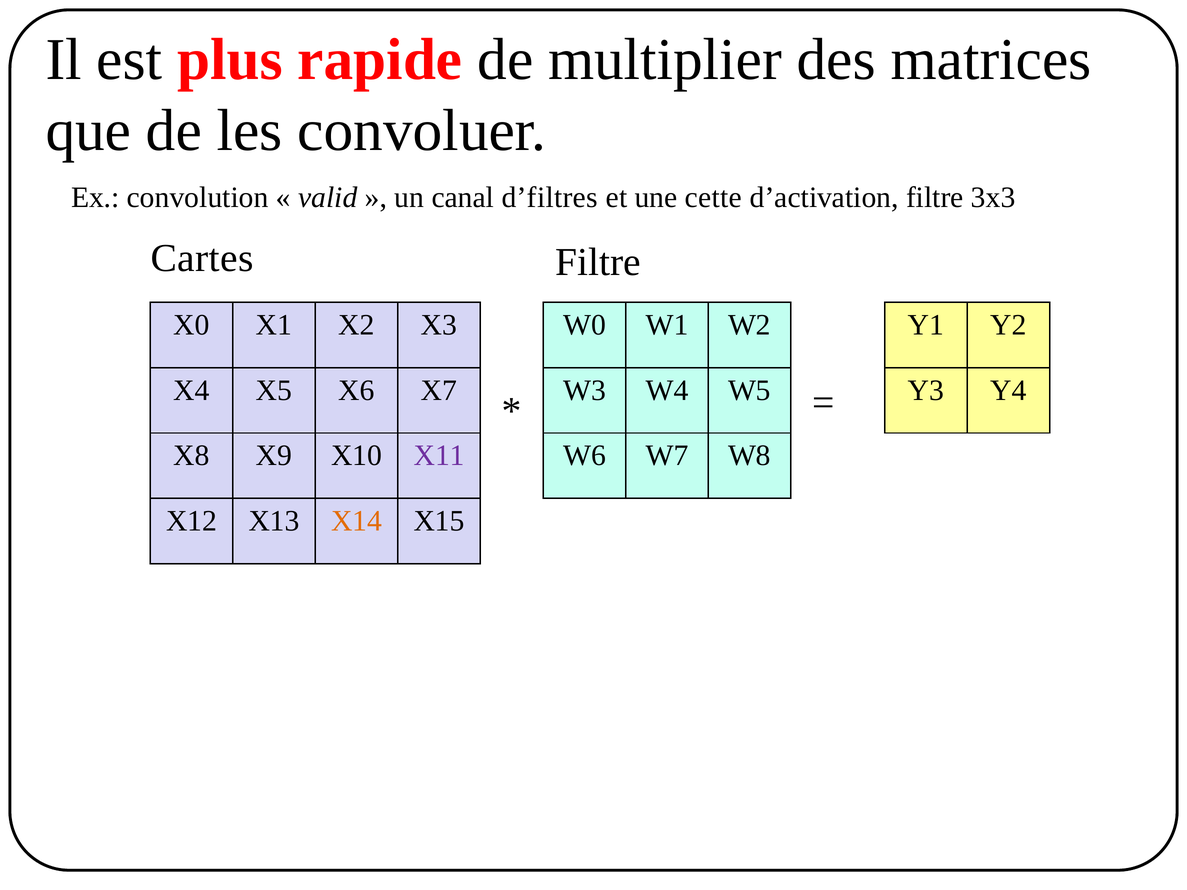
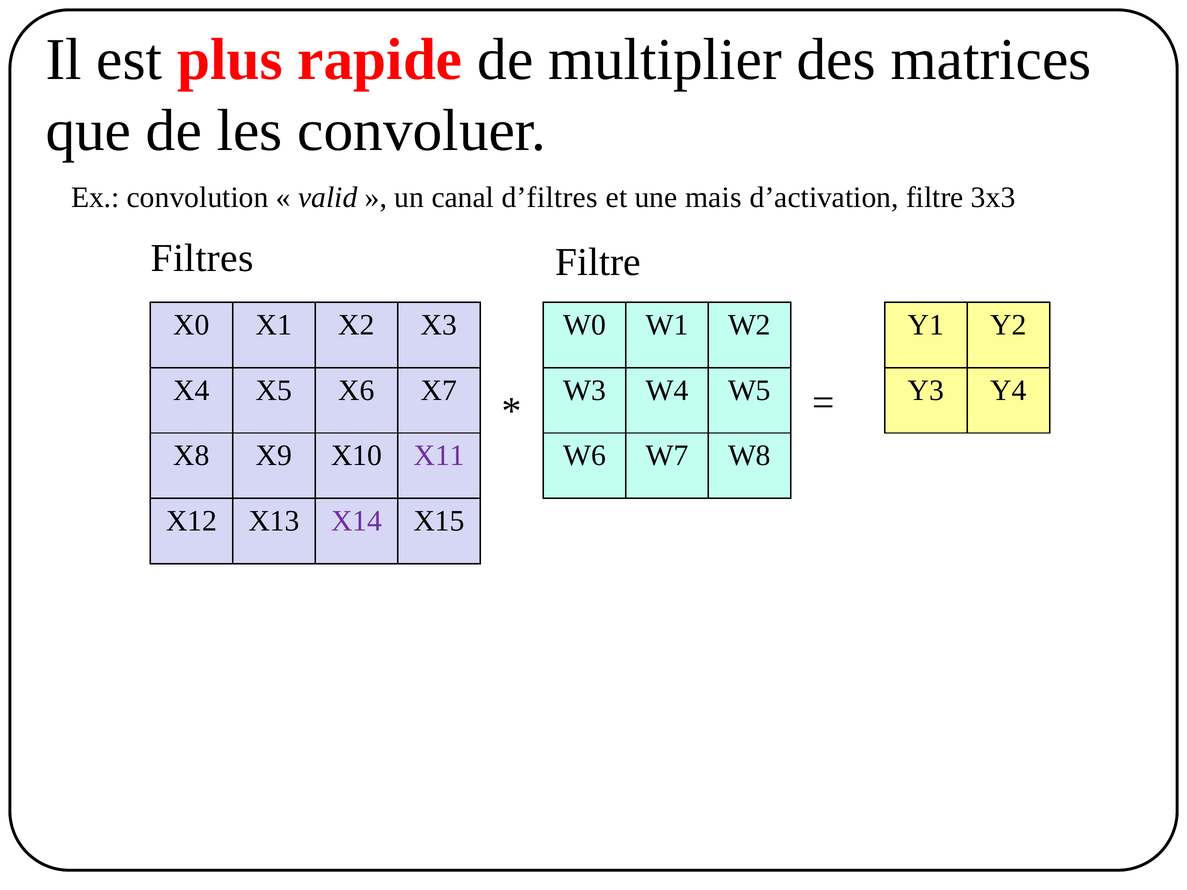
cette: cette -> mais
Cartes: Cartes -> Filtres
X14 colour: orange -> purple
